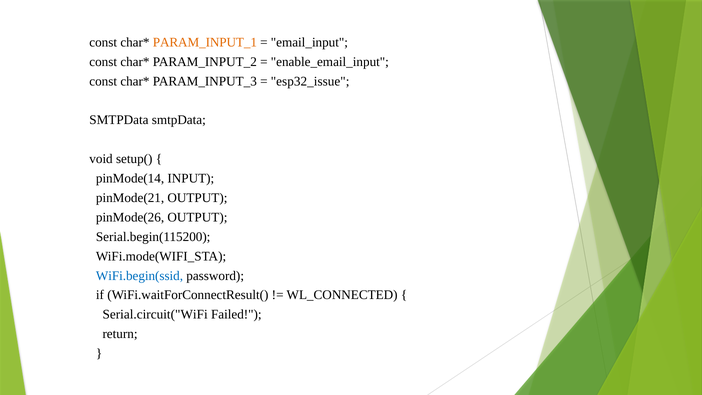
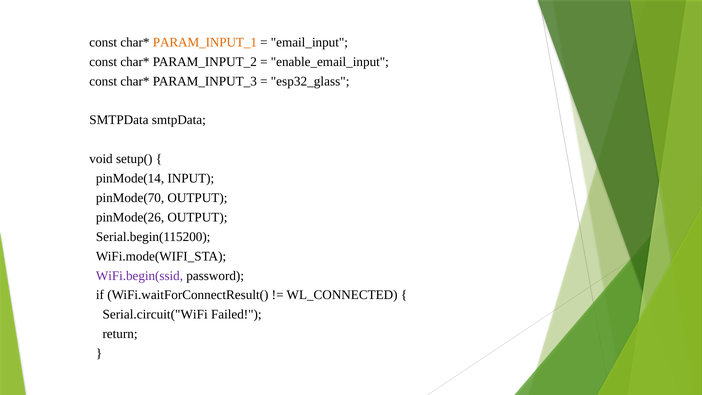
esp32_issue: esp32_issue -> esp32_glass
pinMode(21: pinMode(21 -> pinMode(70
WiFi.begin(ssid colour: blue -> purple
